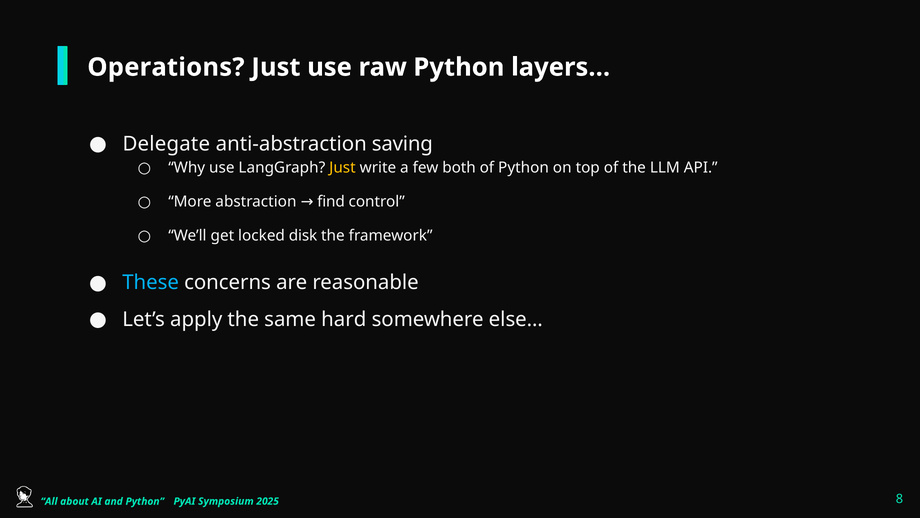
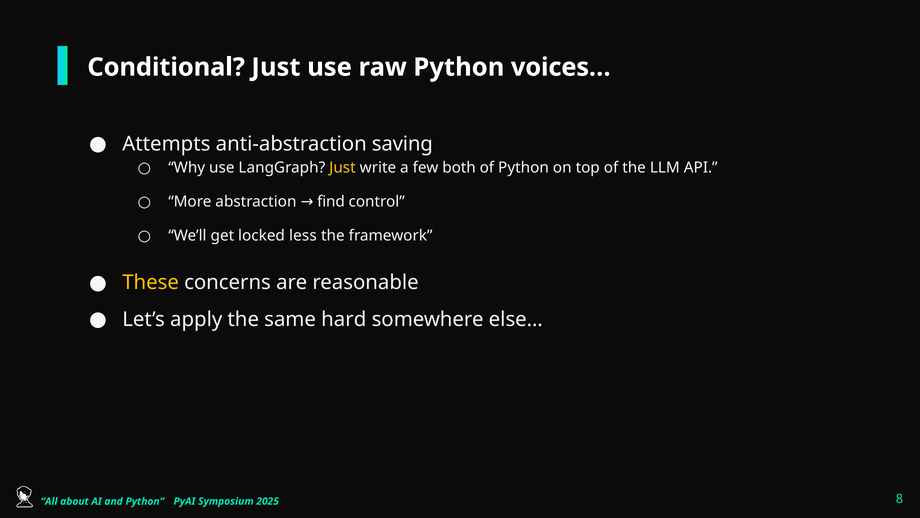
Operations: Operations -> Conditional
layers…: layers… -> voices…
Delegate: Delegate -> Attempts
disk: disk -> less
These colour: light blue -> yellow
